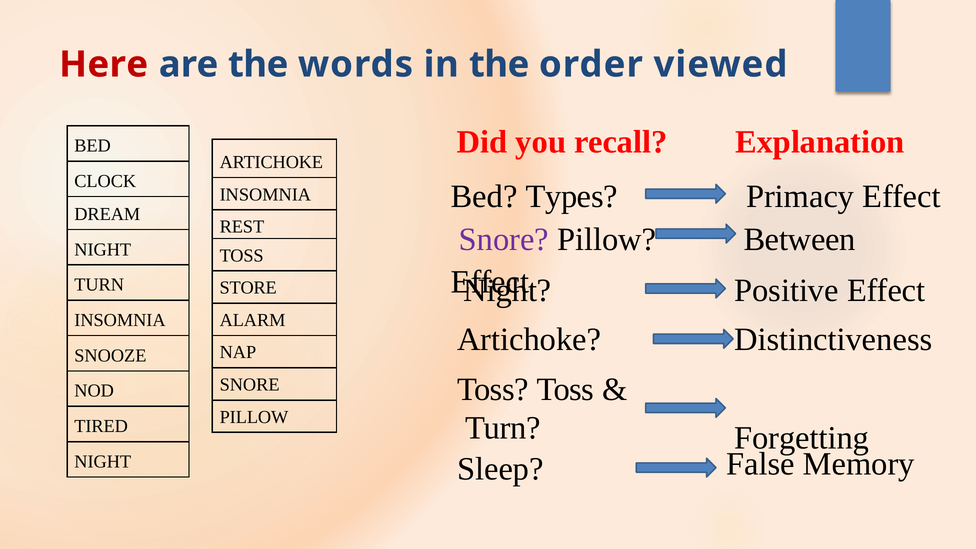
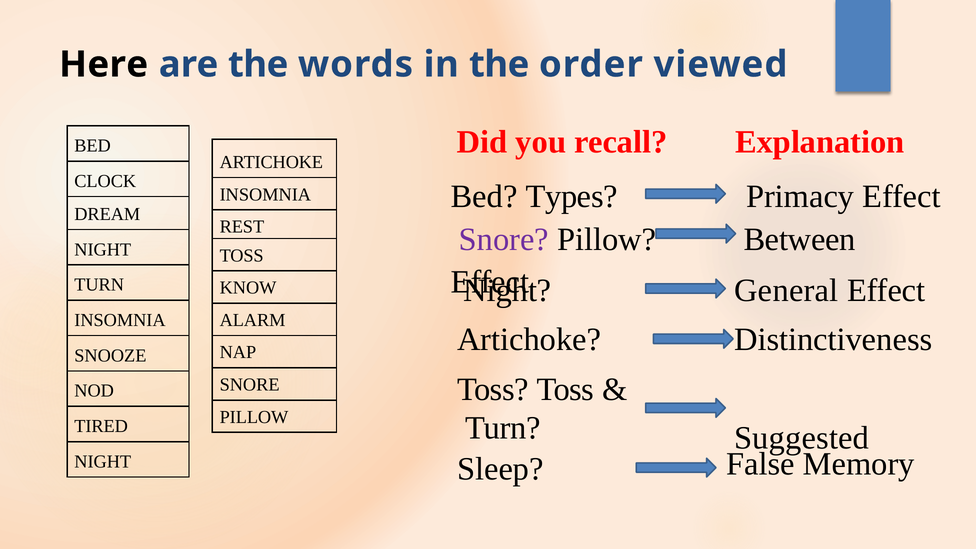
Here colour: red -> black
Positive: Positive -> General
STORE: STORE -> KNOW
Forgetting: Forgetting -> Suggested
